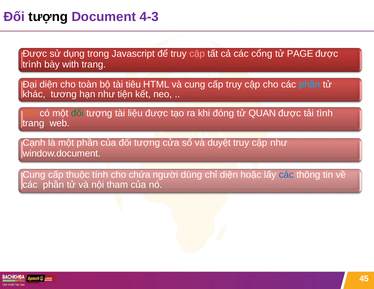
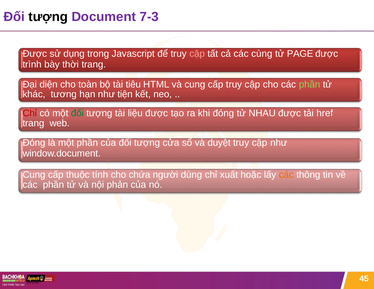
4-3: 4-3 -> 7-3
cổng: cổng -> cùng
with: with -> thời
phần at (310, 84) colour: light blue -> light green
Chỉ at (30, 113) colour: orange -> red
QUAN: QUAN -> NHAU
tình: tình -> href
Cạnh at (34, 143): Cạnh -> Đóng
chỉ diện: diện -> xuất
các at (286, 175) colour: blue -> orange
tham: tham -> phản
